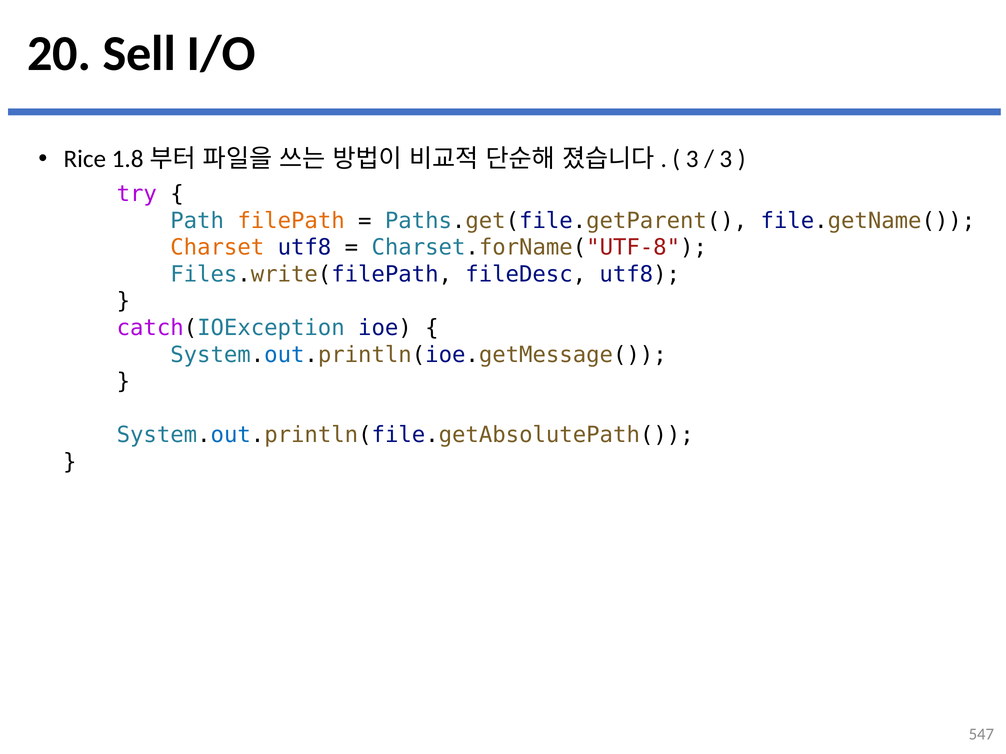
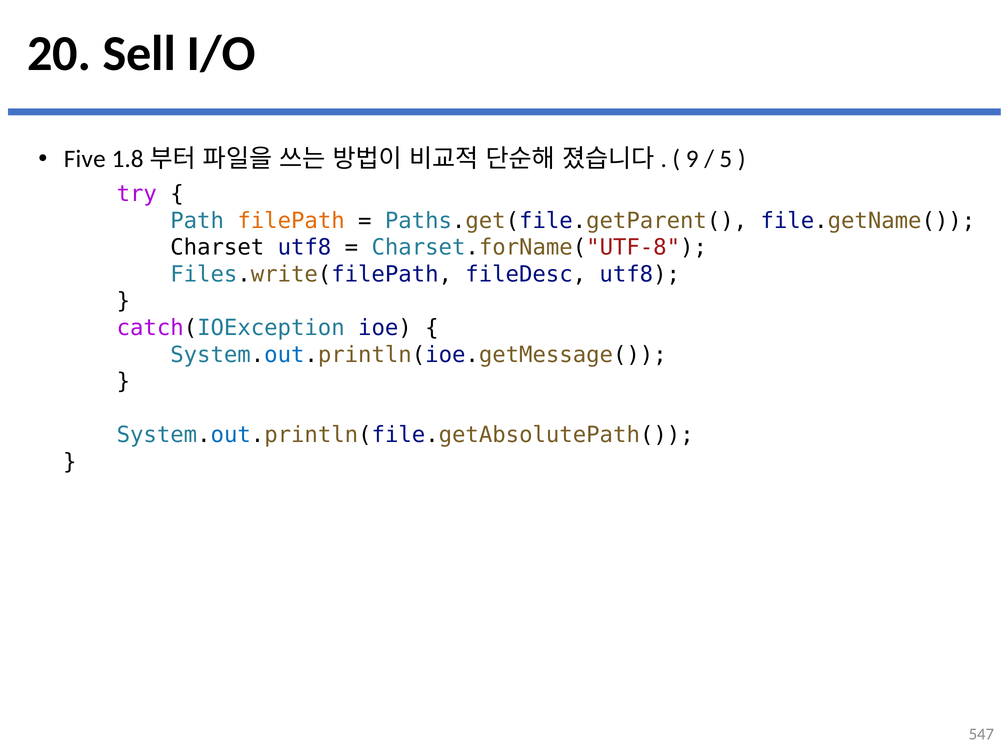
Rice: Rice -> Five
3 at (692, 159): 3 -> 9
3 at (726, 159): 3 -> 5
Charset colour: orange -> black
